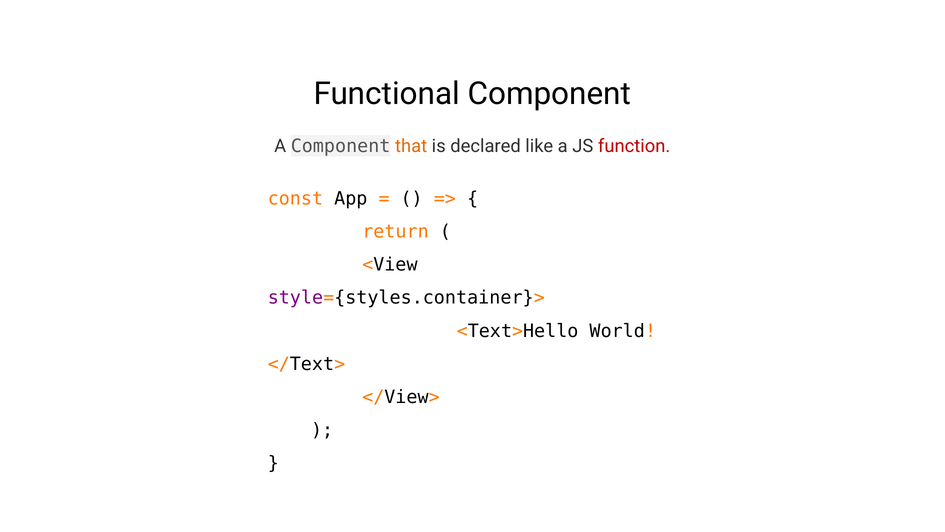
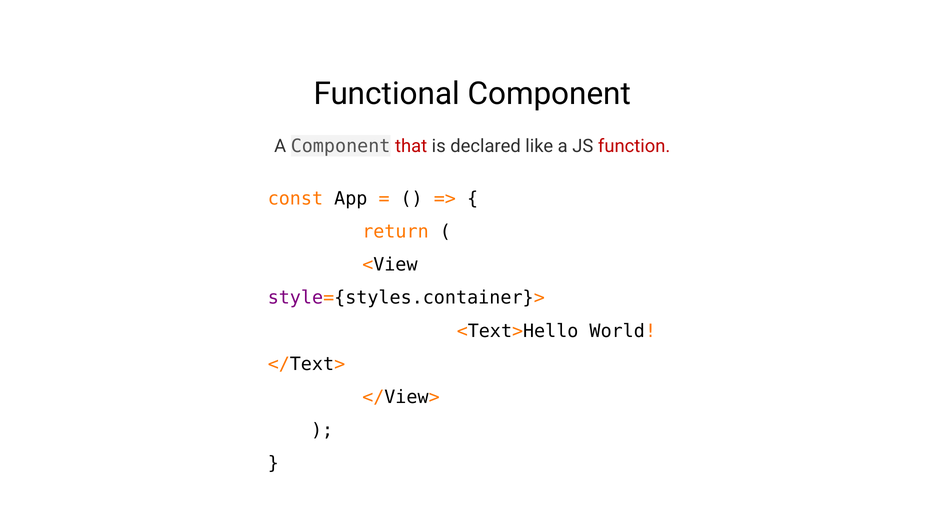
that colour: orange -> red
